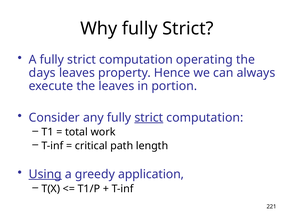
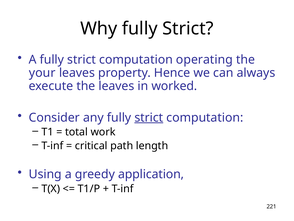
days: days -> your
portion: portion -> worked
Using underline: present -> none
